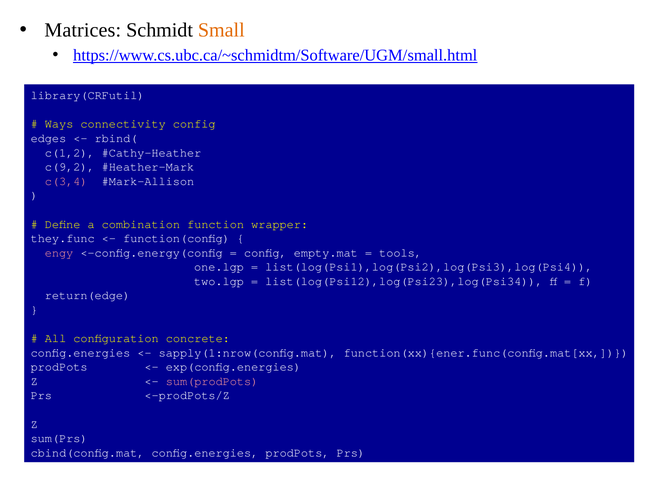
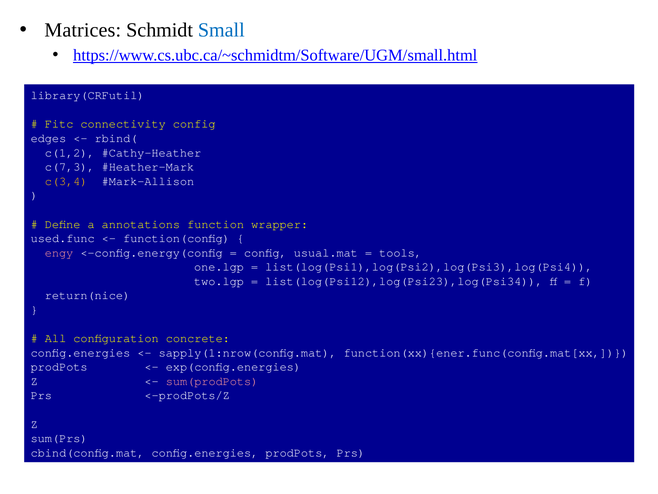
Small colour: orange -> blue
Ways: Ways -> Fitc
c(9,2: c(9,2 -> c(7,3
c(3,4 colour: pink -> yellow
combination: combination -> annotations
they.func: they.func -> used.func
empty.mat: empty.mat -> usual.mat
return(edge: return(edge -> return(nice
